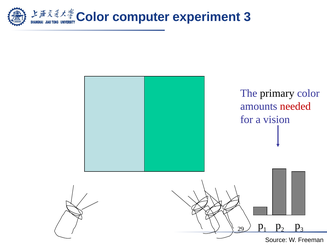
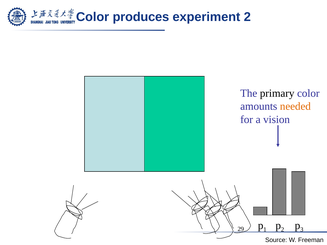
computer: computer -> produces
experiment 3: 3 -> 2
needed colour: red -> orange
